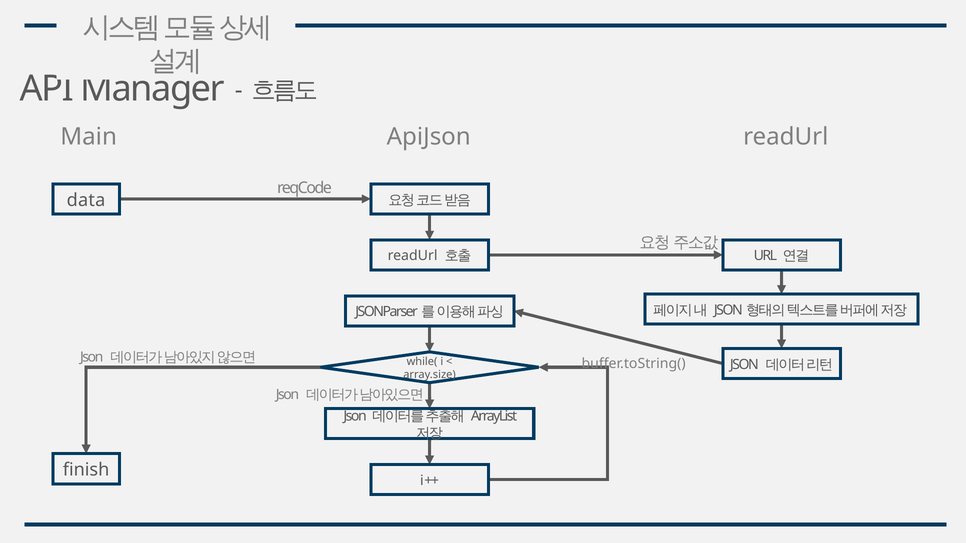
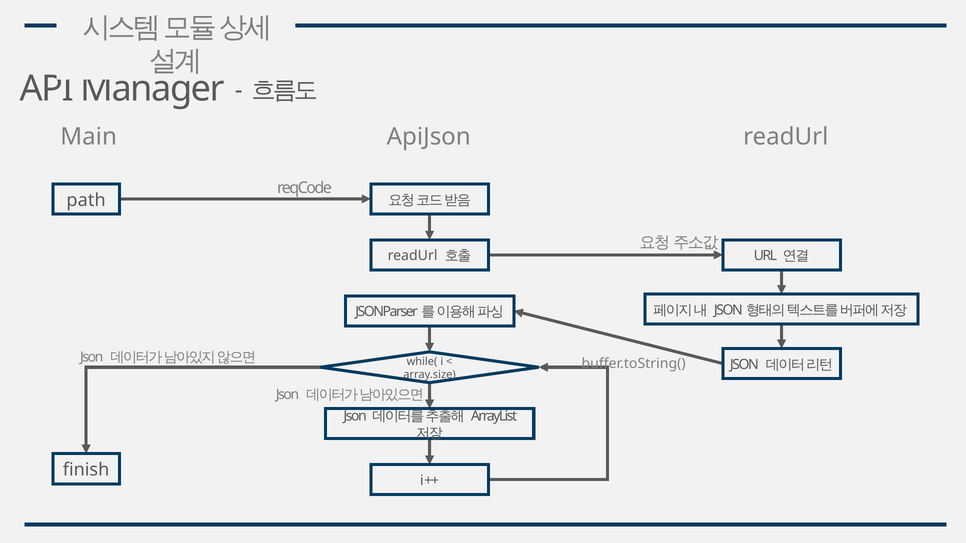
data: data -> path
